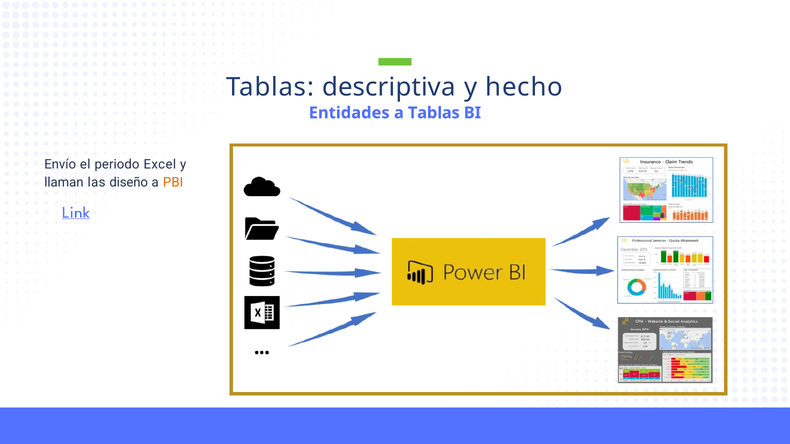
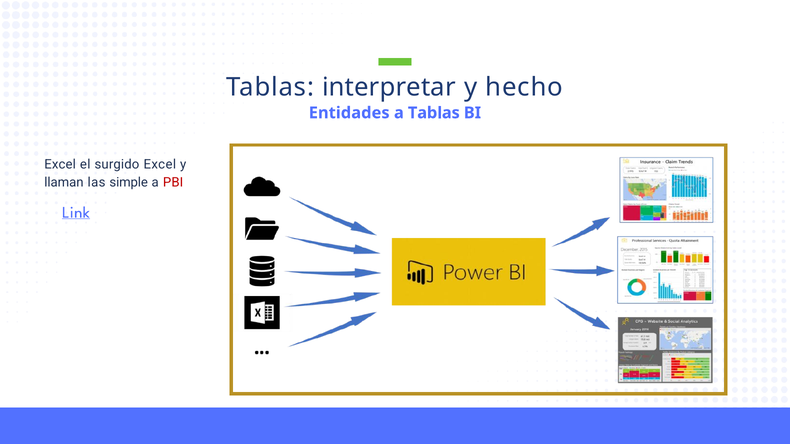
descriptiva: descriptiva -> interpretar
Envío at (60, 164): Envío -> Excel
periodo: periodo -> surgido
diseño: diseño -> simple
PBI colour: orange -> red
